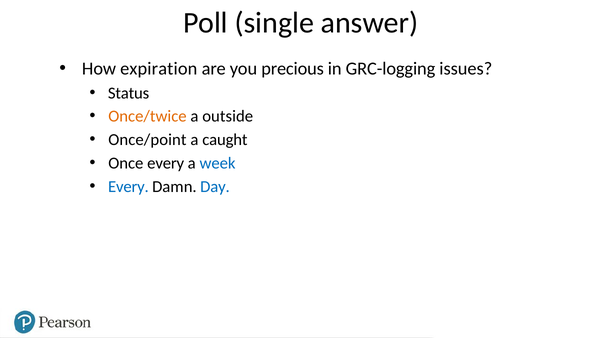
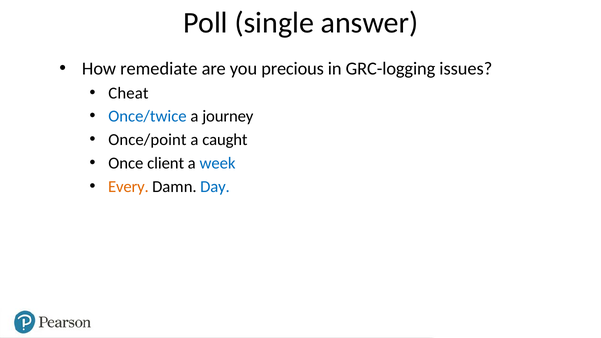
expiration: expiration -> remediate
Status: Status -> Cheat
Once/twice colour: orange -> blue
outside: outside -> journey
Once every: every -> client
Every at (128, 187) colour: blue -> orange
